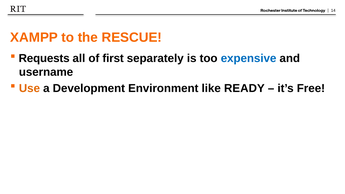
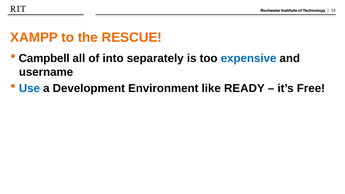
Requests: Requests -> Campbell
first: first -> into
Use colour: orange -> blue
